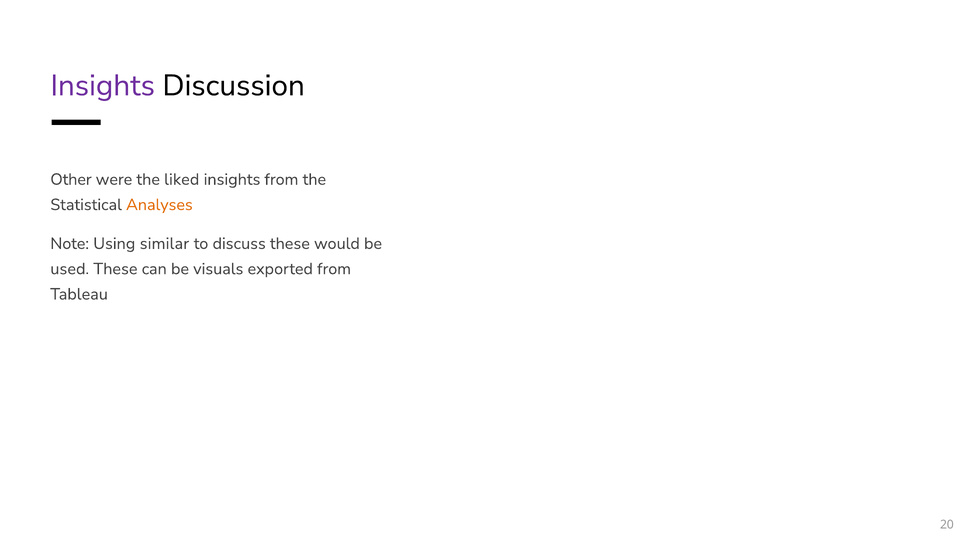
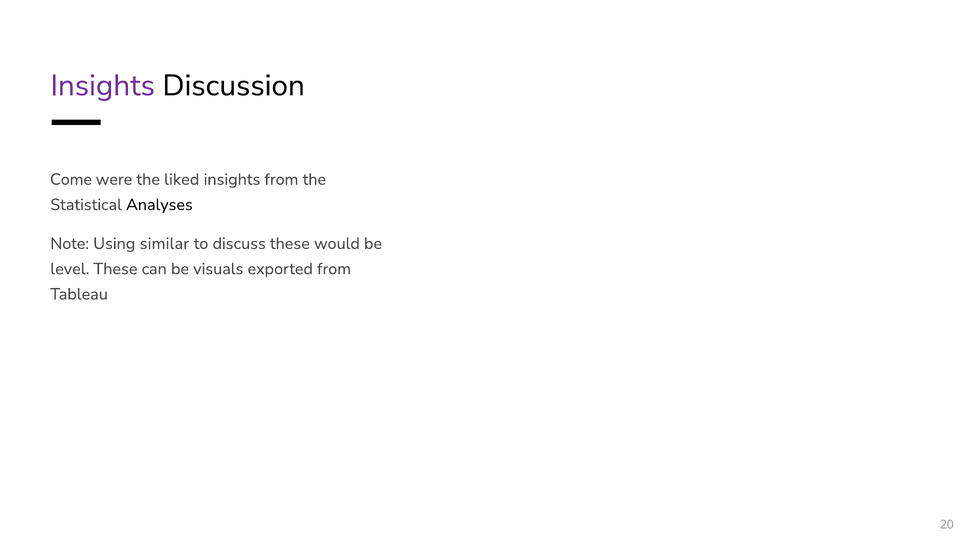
Other: Other -> Come
Analyses colour: orange -> black
used: used -> level
